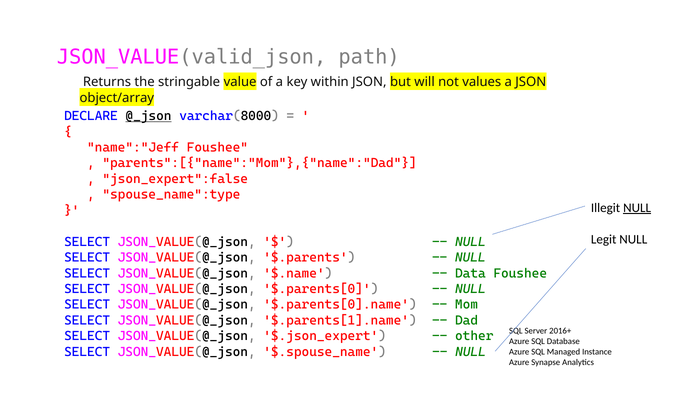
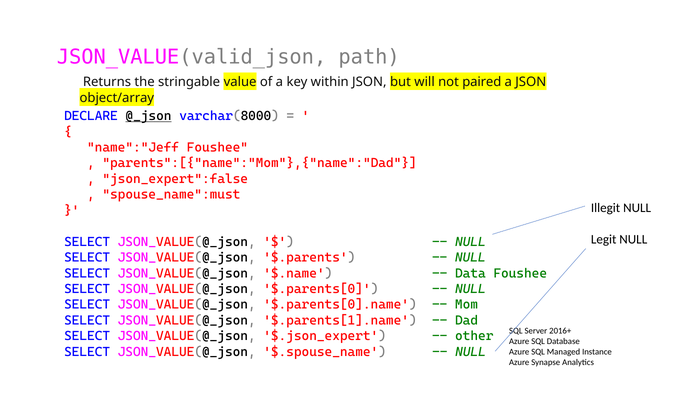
values: values -> paired
spouse_name":type: spouse_name":type -> spouse_name":must
NULL at (637, 208) underline: present -> none
